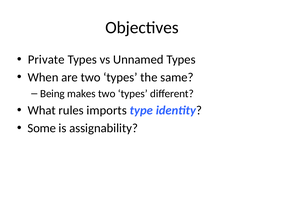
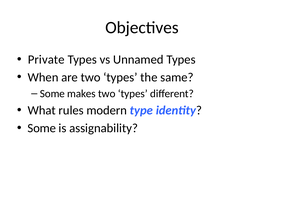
Being at (52, 94): Being -> Some
imports: imports -> modern
